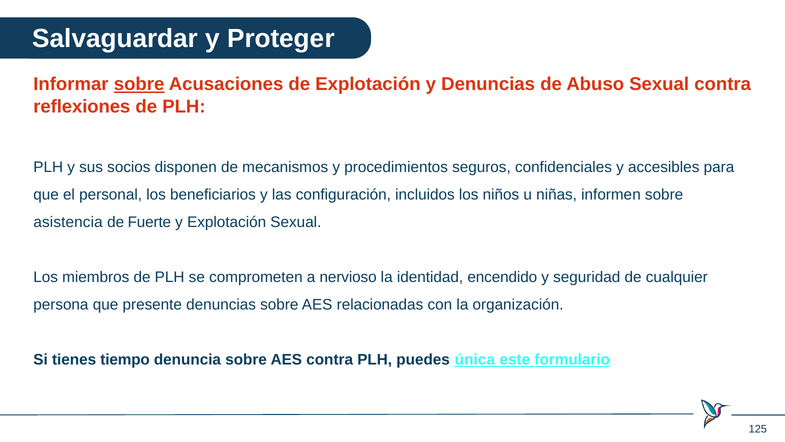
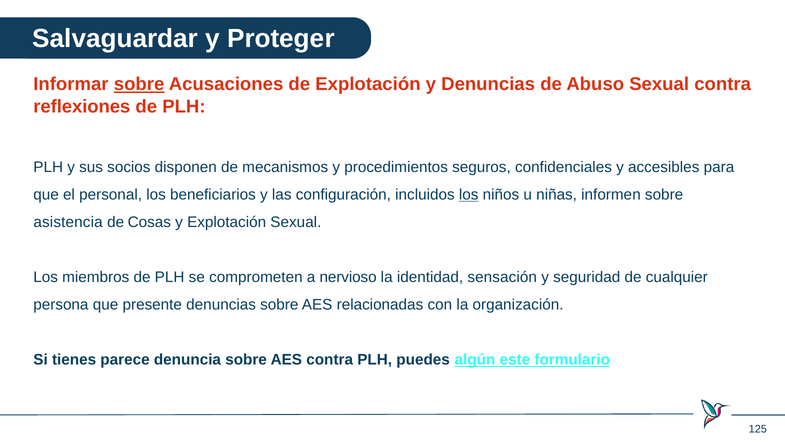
los at (469, 194) underline: none -> present
Fuerte: Fuerte -> Cosas
encendido: encendido -> sensación
tiempo: tiempo -> parece
única: única -> algún
